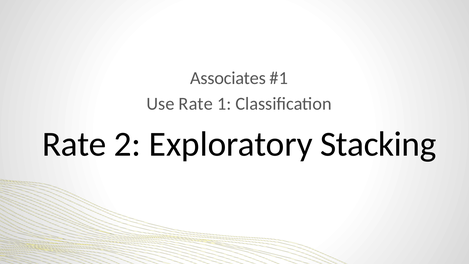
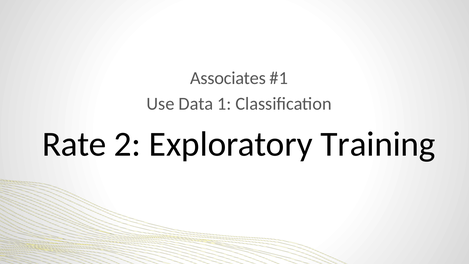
Use Rate: Rate -> Data
Stacking: Stacking -> Training
